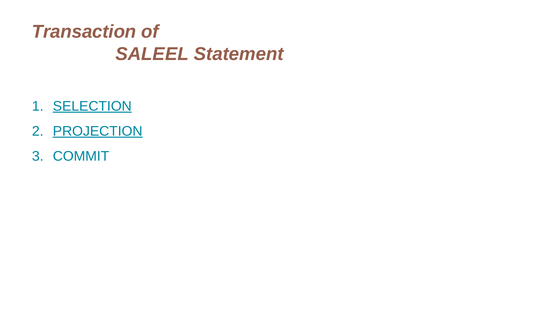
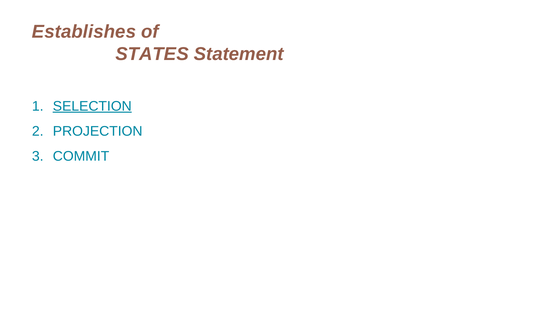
Transaction: Transaction -> Establishes
SALEEL: SALEEL -> STATES
PROJECTION underline: present -> none
